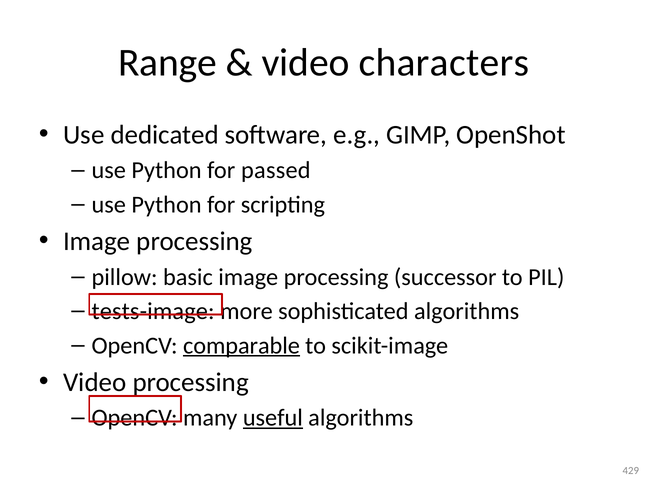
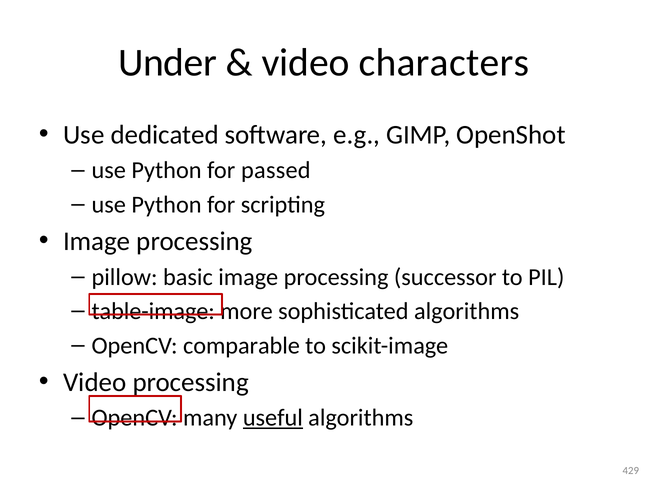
Range: Range -> Under
tests-image: tests-image -> table-image
comparable underline: present -> none
